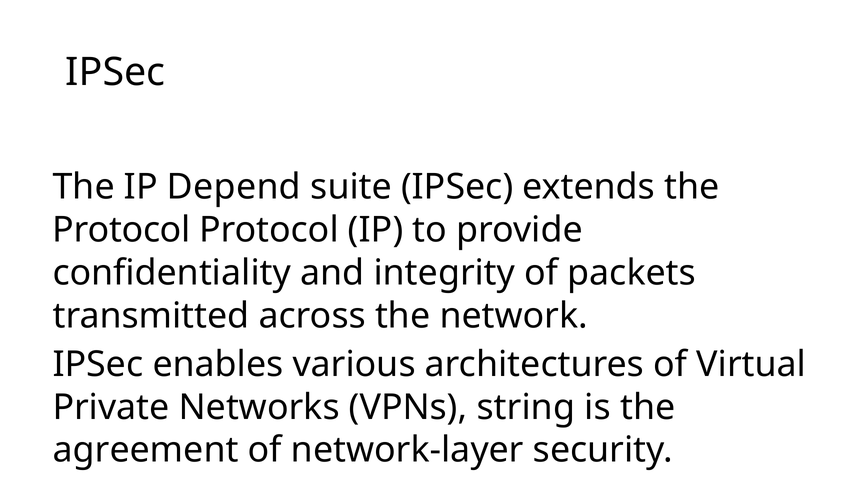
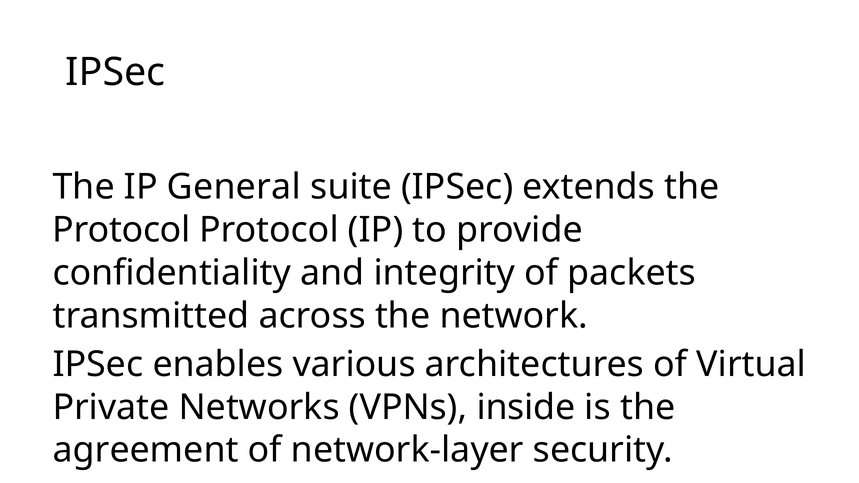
Depend: Depend -> General
string: string -> inside
